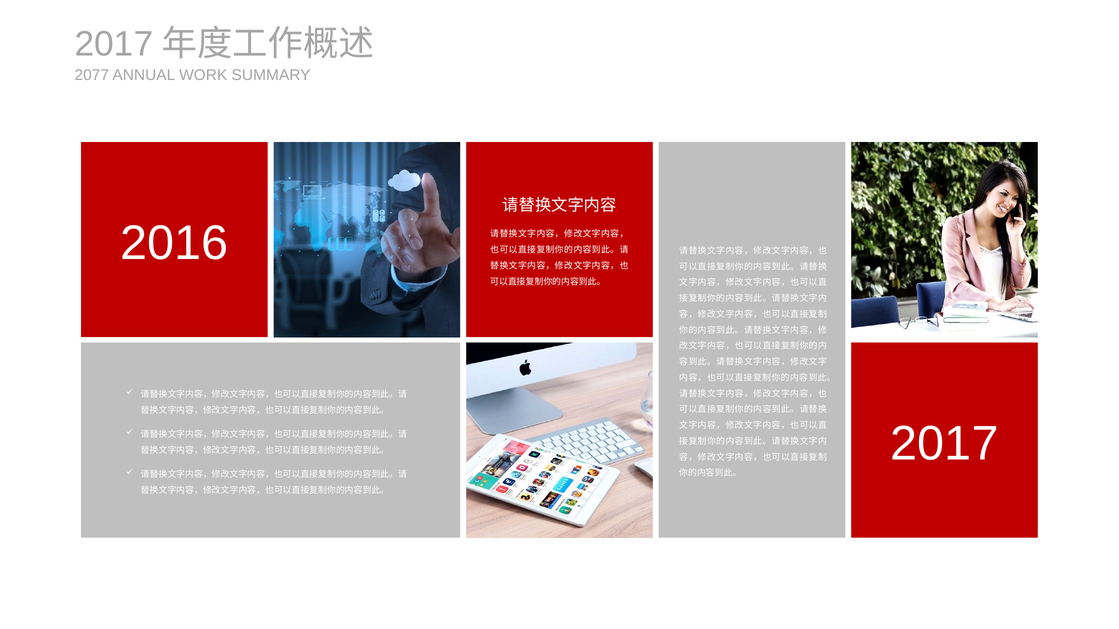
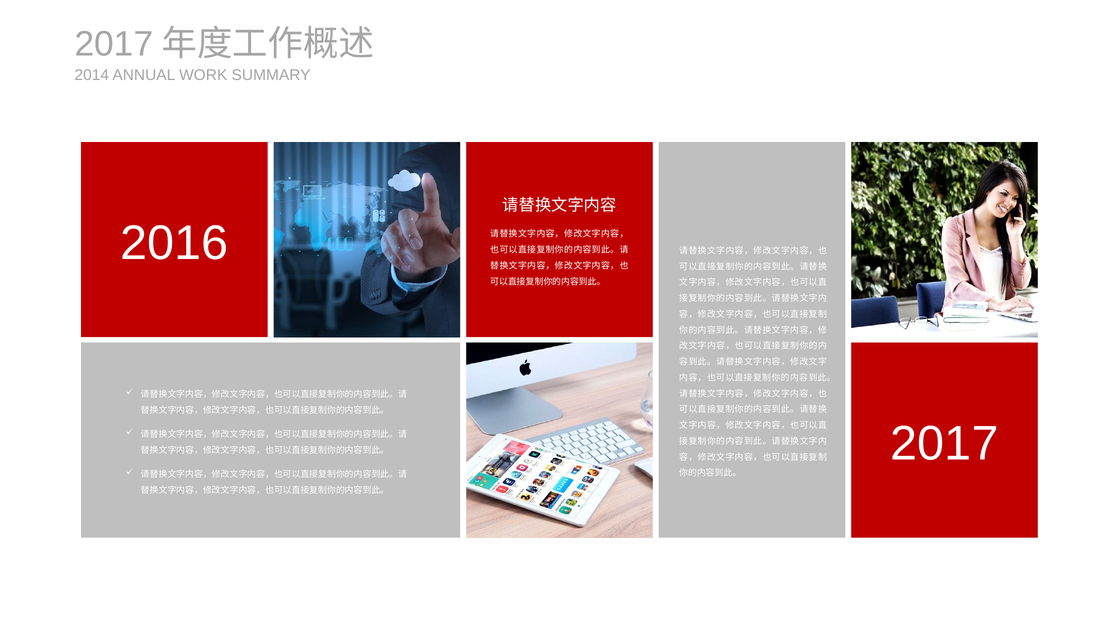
2077: 2077 -> 2014
